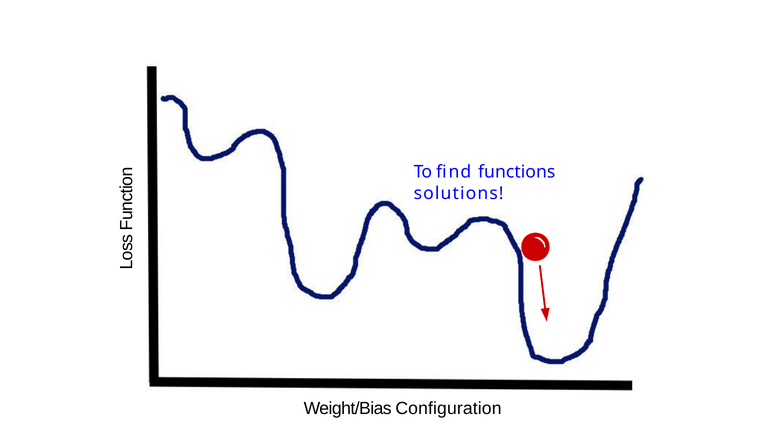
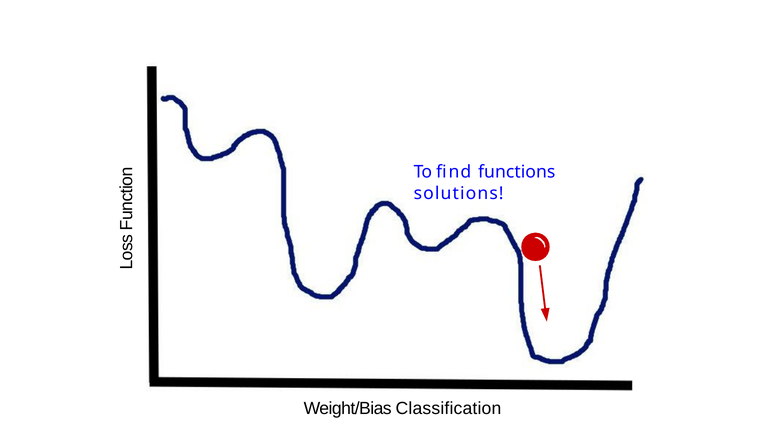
Configuration: Configuration -> Classification
